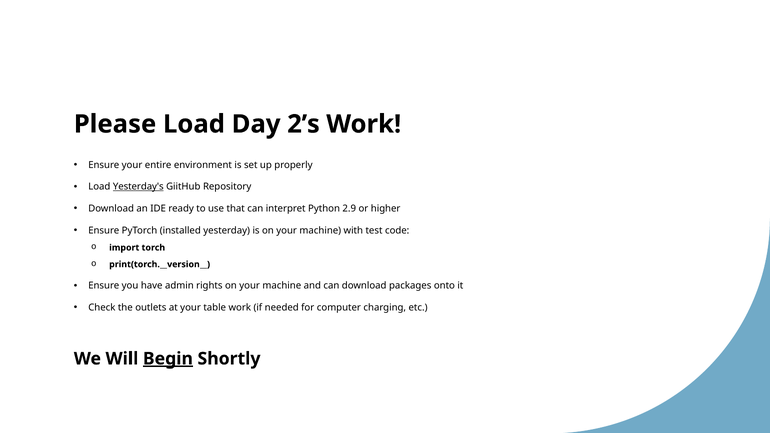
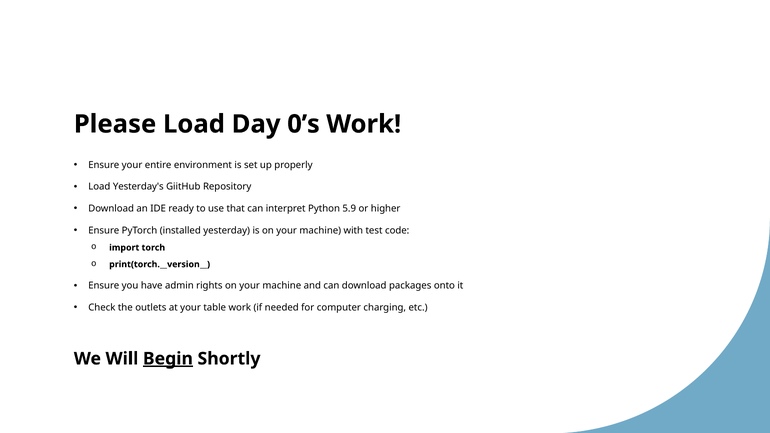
2’s: 2’s -> 0’s
Yesterday's underline: present -> none
2.9: 2.9 -> 5.9
